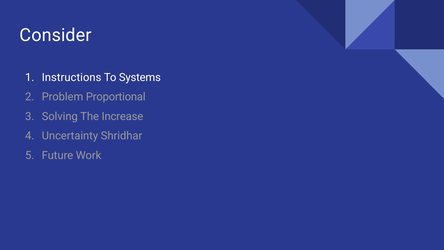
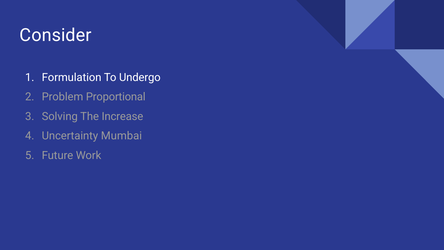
Instructions: Instructions -> Formulation
Systems: Systems -> Undergo
Shridhar: Shridhar -> Mumbai
